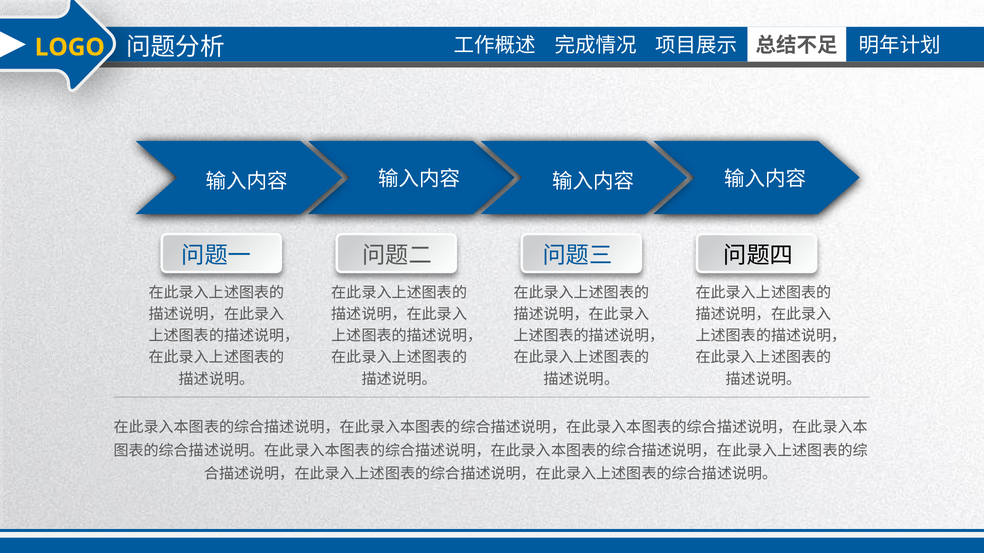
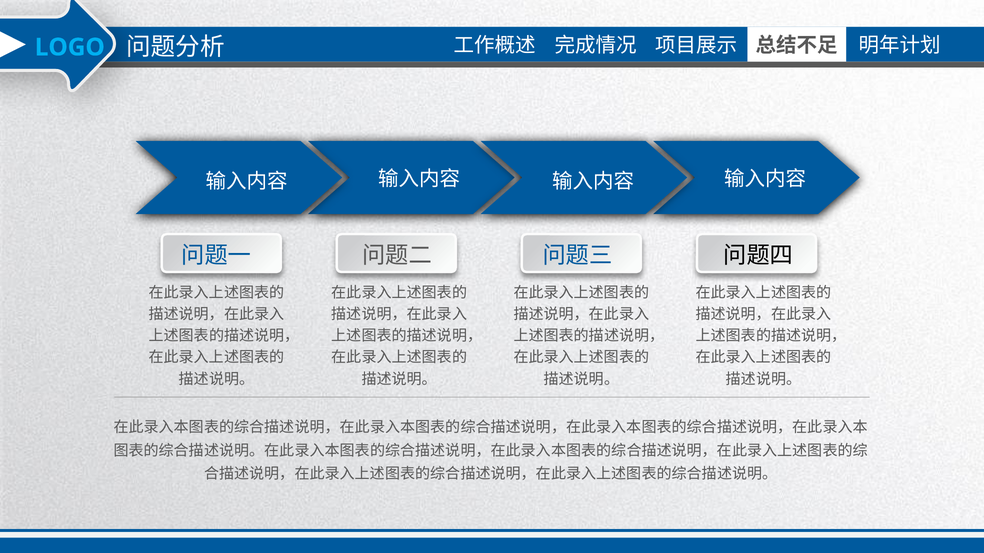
LOGO colour: yellow -> light blue
